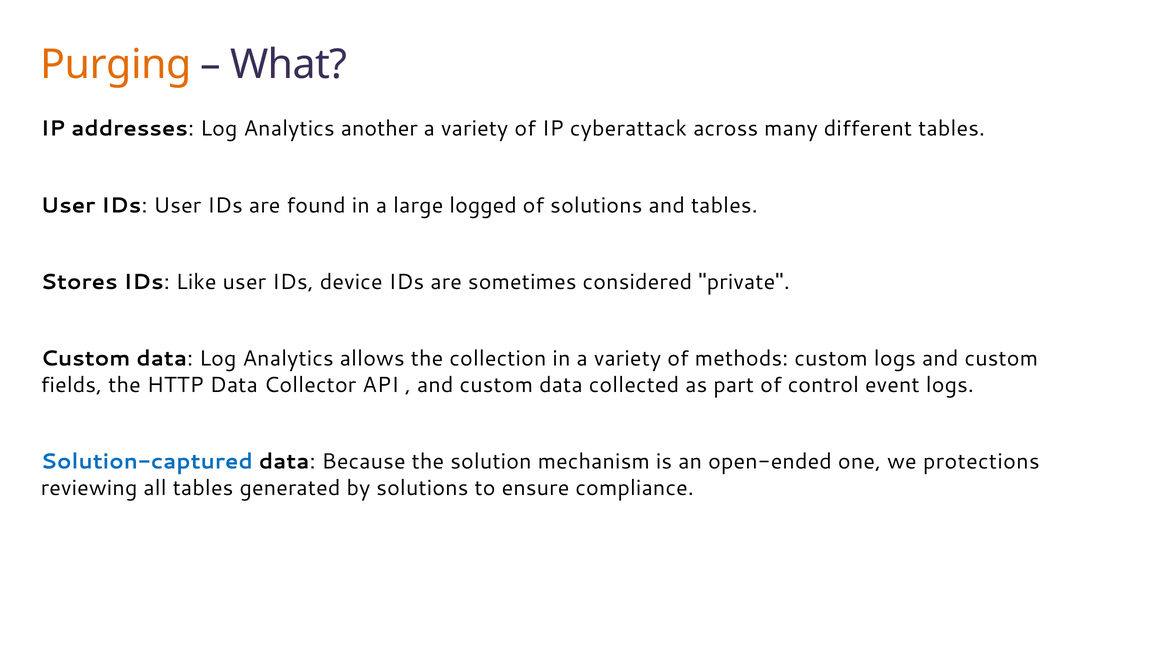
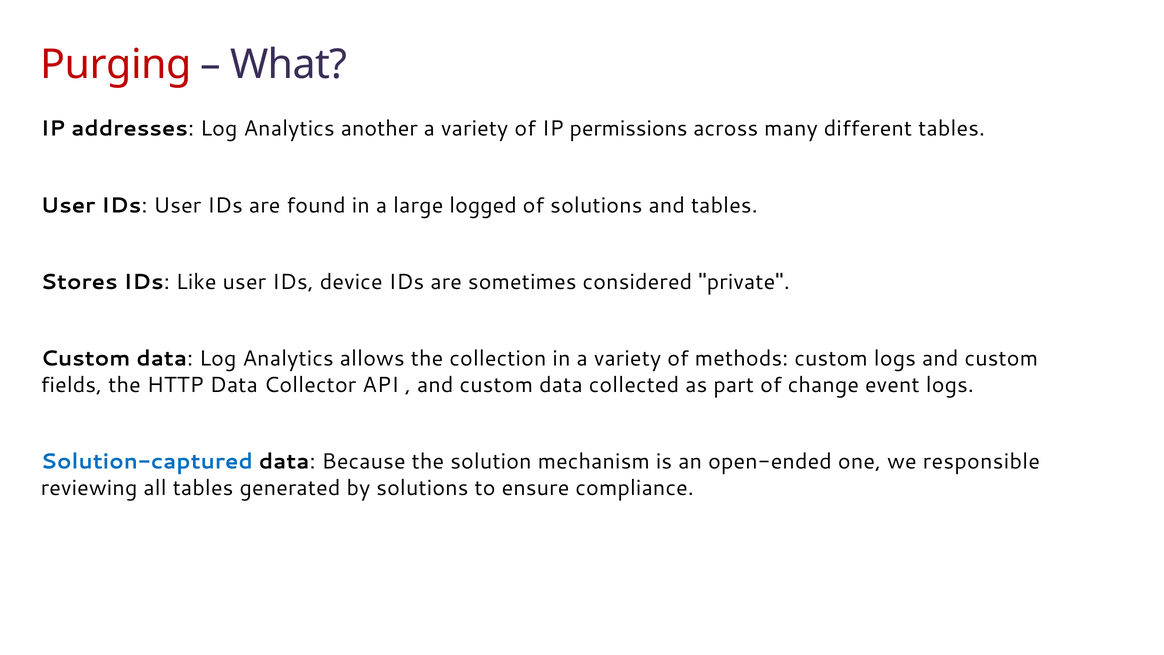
Purging colour: orange -> red
cyberattack: cyberattack -> permissions
control: control -> change
protections: protections -> responsible
